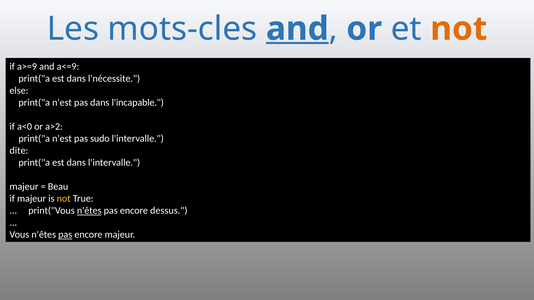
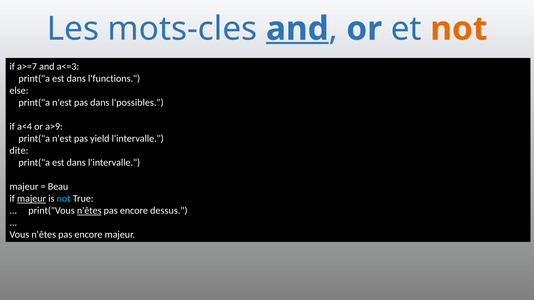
a>=9: a>=9 -> a>=7
a<=9: a<=9 -> a<=3
l'nécessite: l'nécessite -> l'functions
l'incapable: l'incapable -> l'possibles
a<0: a<0 -> a<4
a>2: a>2 -> a>9
sudo: sudo -> yield
majeur at (32, 199) underline: none -> present
not at (64, 199) colour: yellow -> light blue
pas at (65, 235) underline: present -> none
